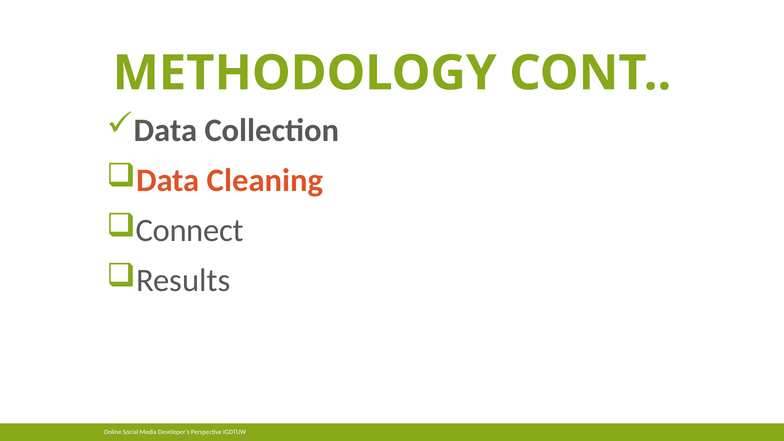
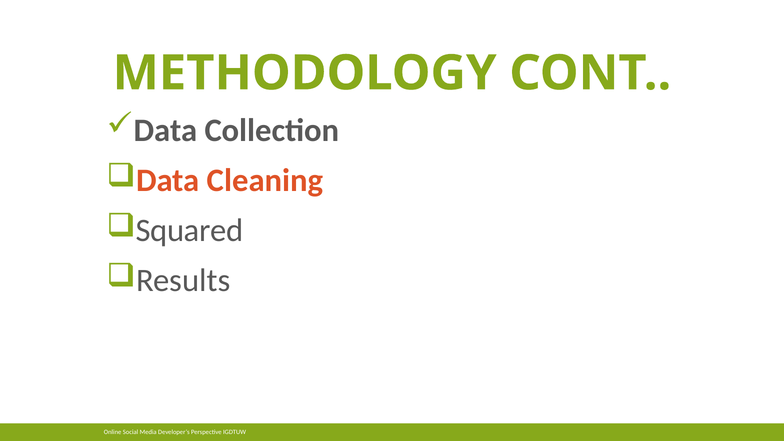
Connect: Connect -> Squared
